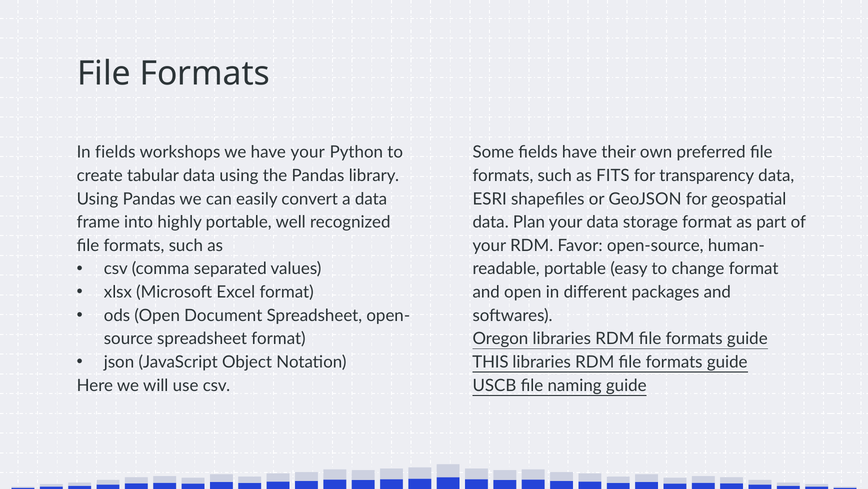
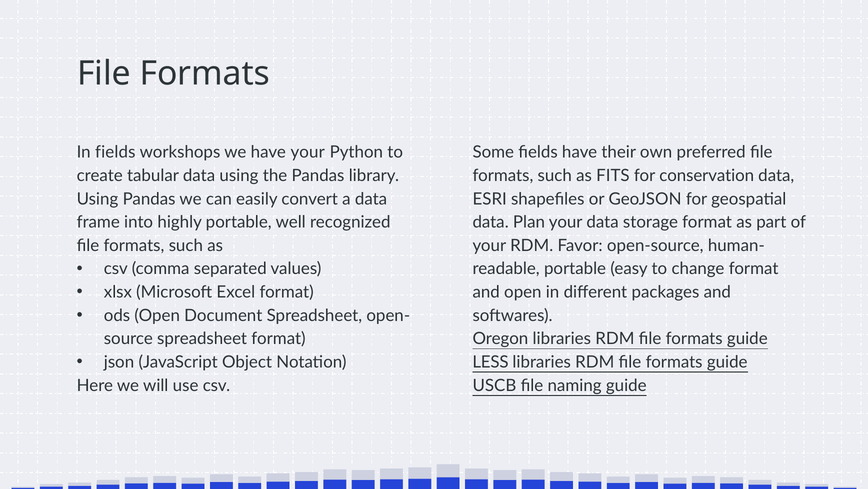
transparency: transparency -> conservation
THIS: THIS -> LESS
